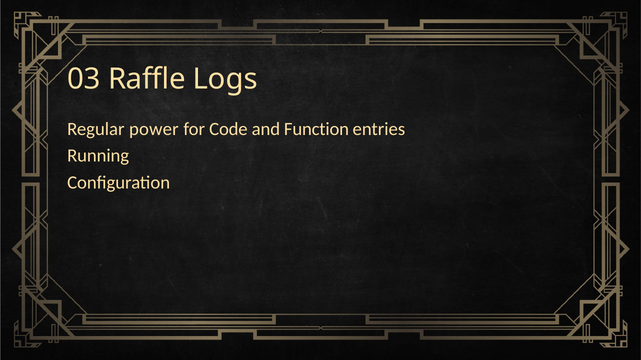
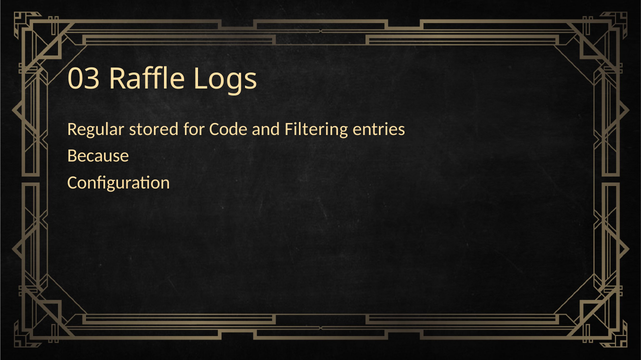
power: power -> stored
Function: Function -> Filtering
Running: Running -> Because
